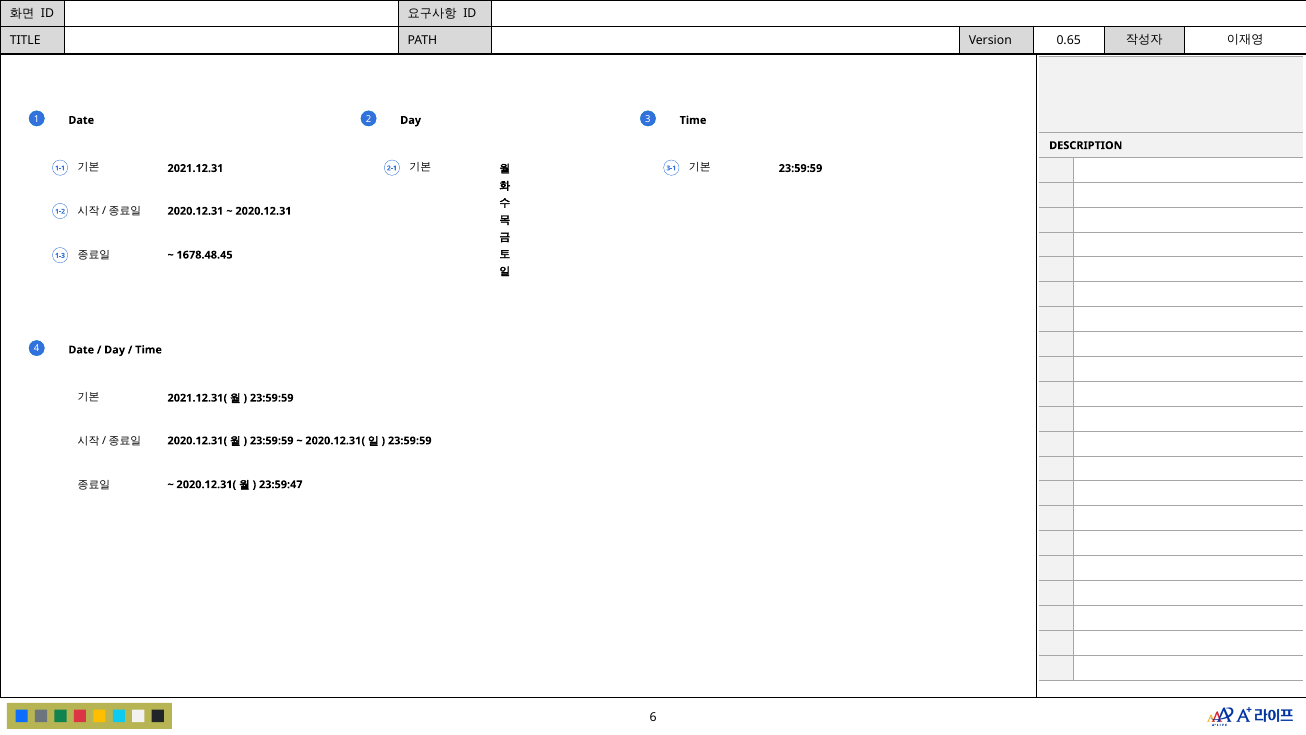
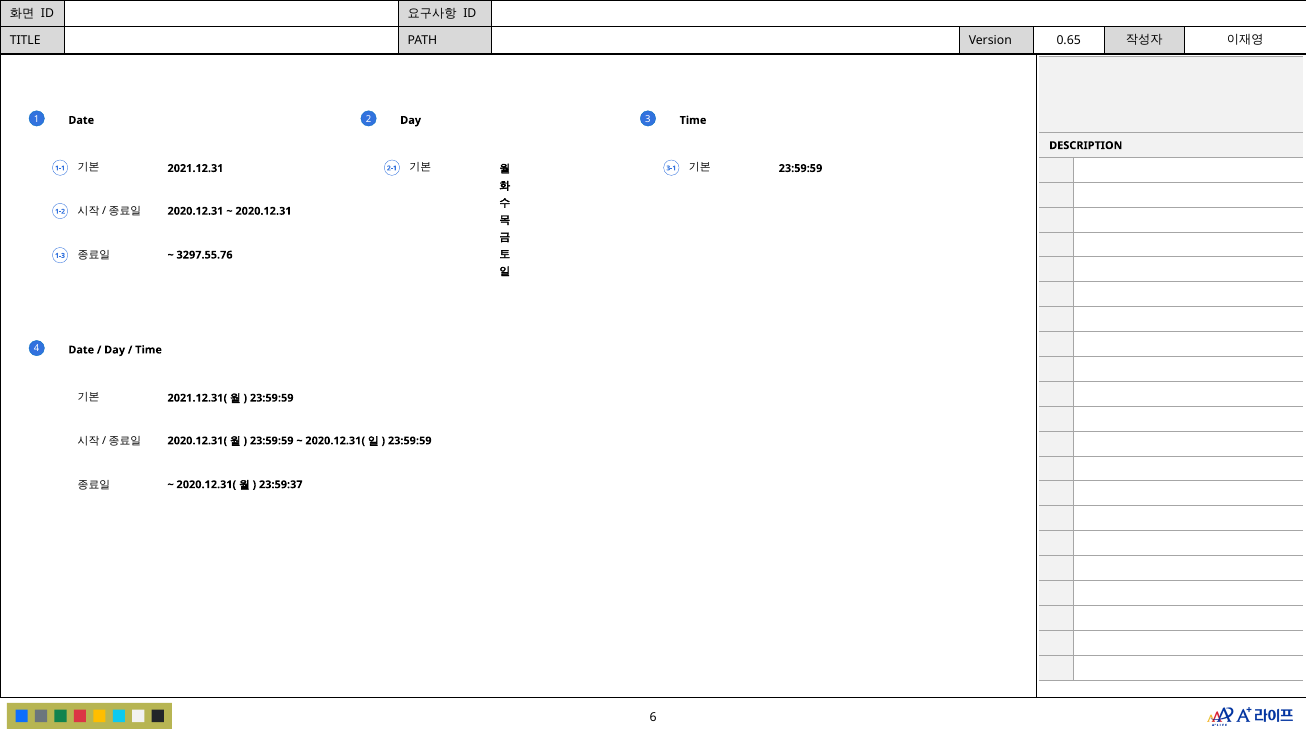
1678.48.45: 1678.48.45 -> 3297.55.76
23:59:47: 23:59:47 -> 23:59:37
